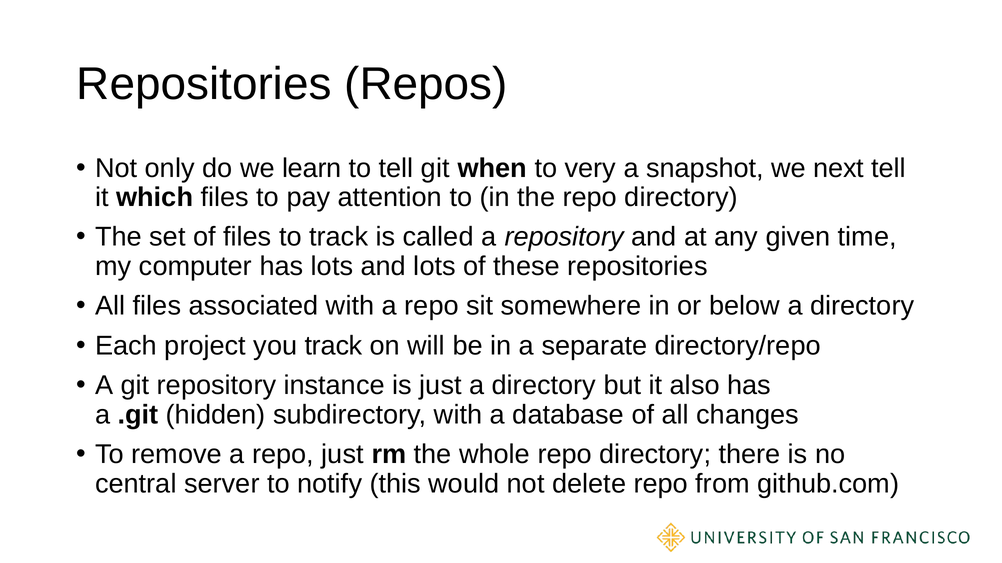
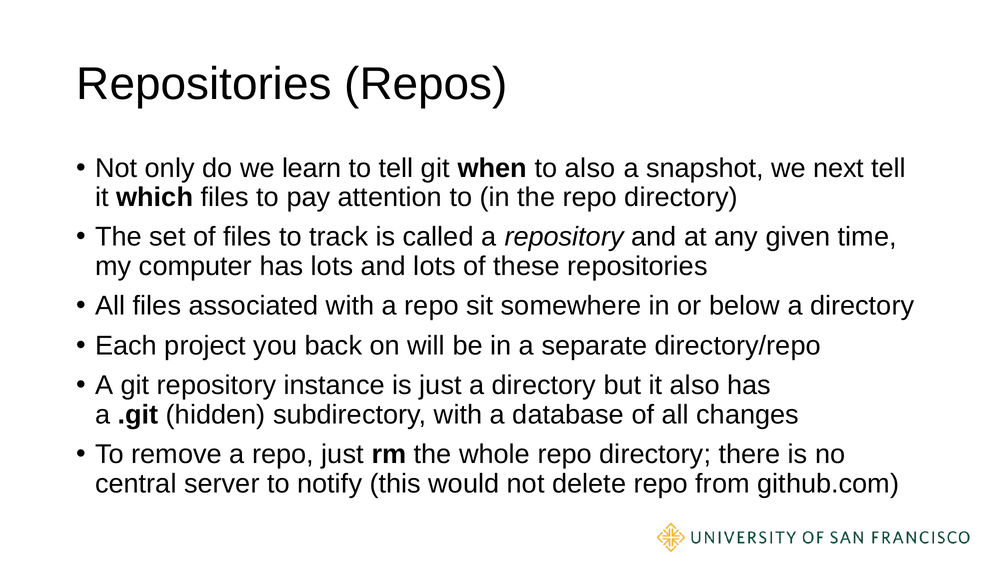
to very: very -> also
you track: track -> back
